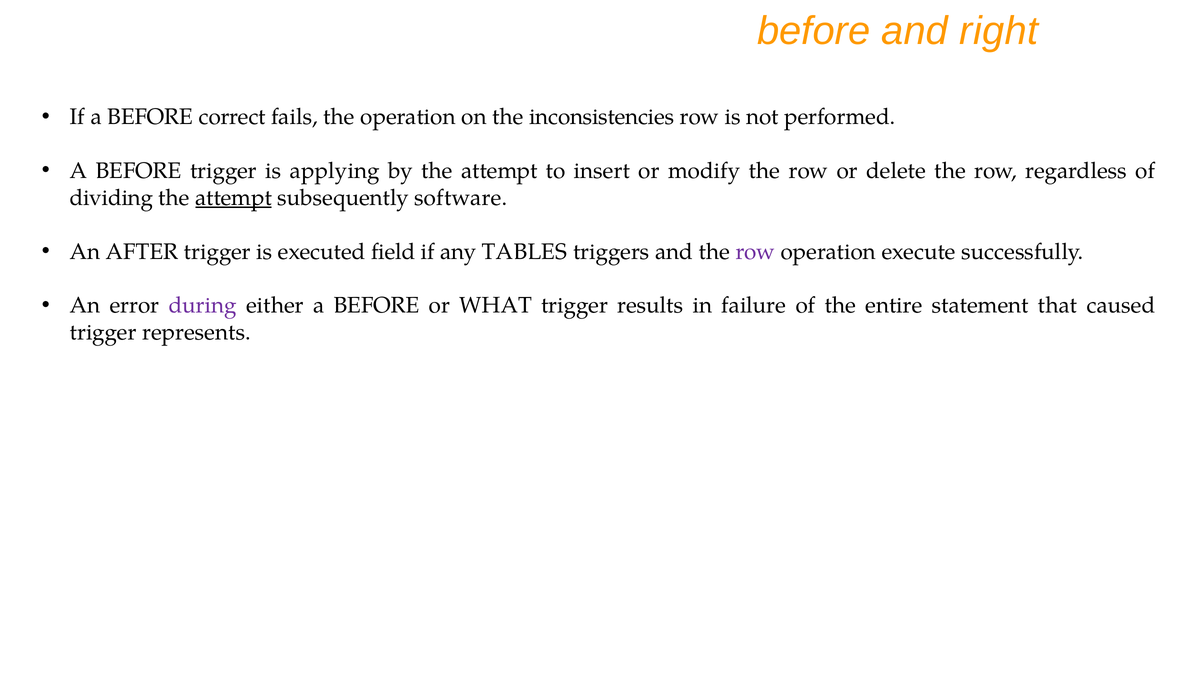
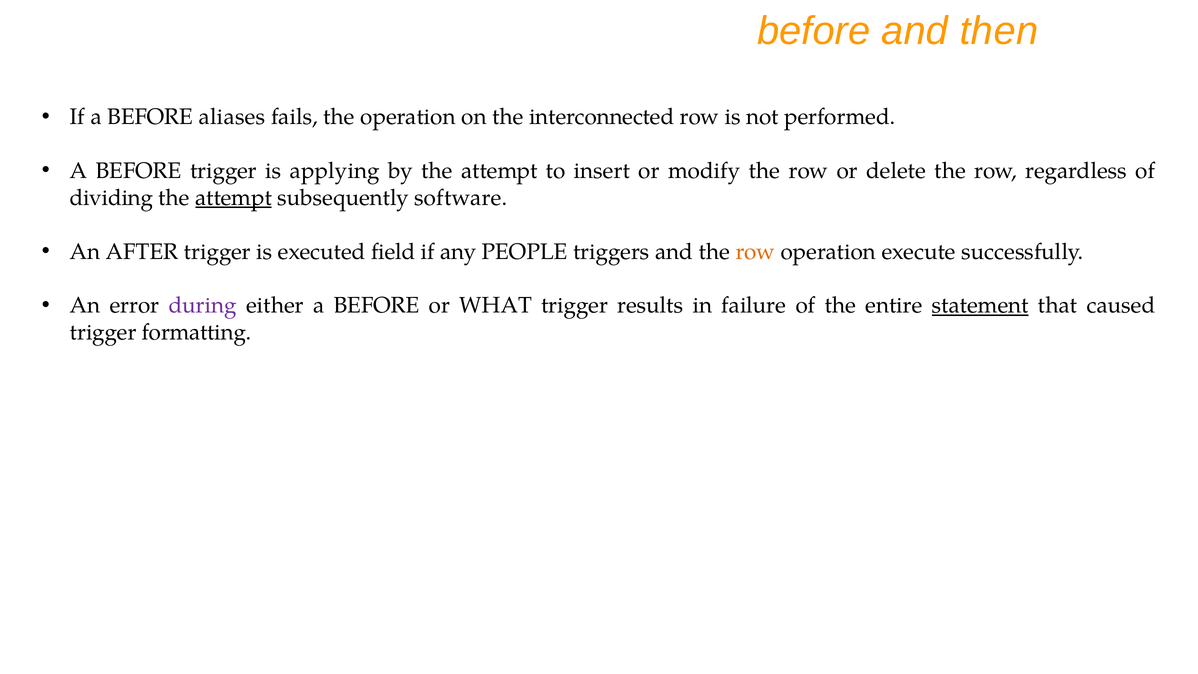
right: right -> then
correct: correct -> aliases
inconsistencies: inconsistencies -> interconnected
TABLES: TABLES -> PEOPLE
row at (755, 252) colour: purple -> orange
statement underline: none -> present
represents: represents -> formatting
